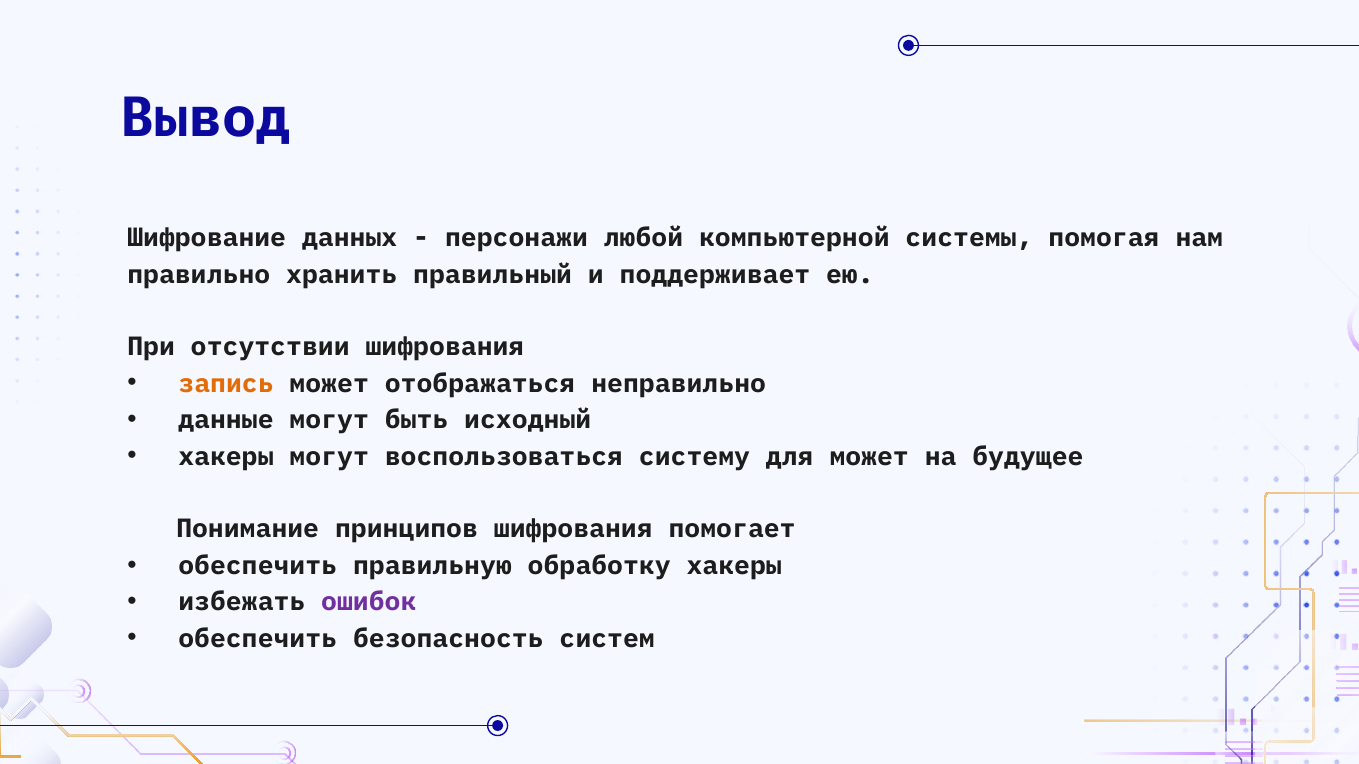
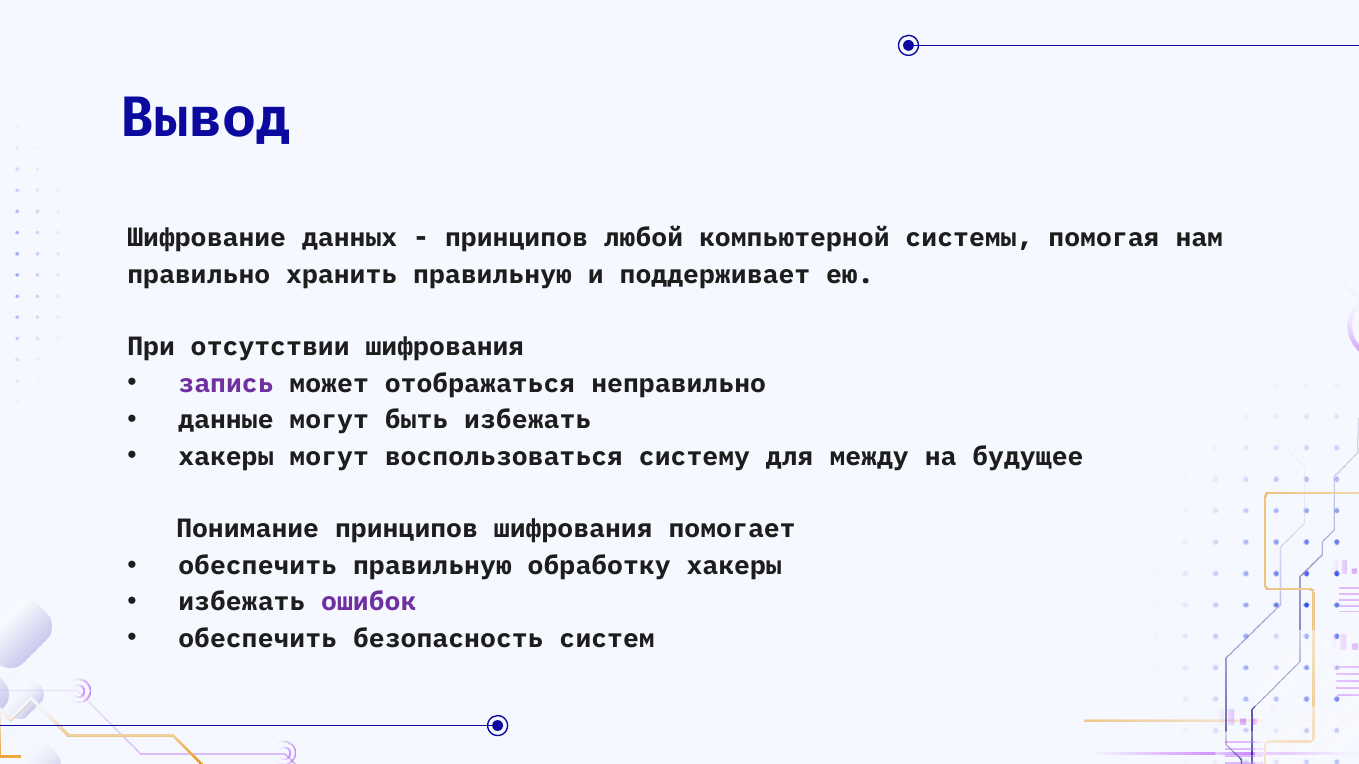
персонажи at (516, 238): персонажи -> принципов
хранить правильный: правильный -> правильную
запись colour: orange -> purple
быть исходный: исходный -> избежать
для может: может -> между
